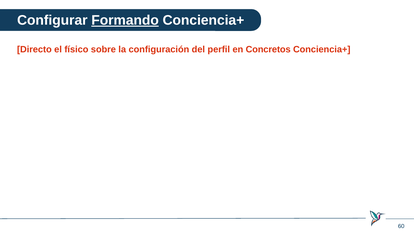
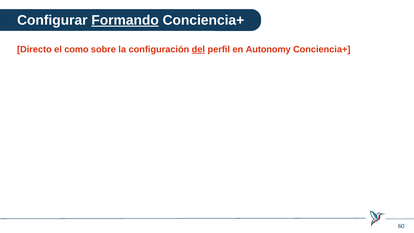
físico: físico -> como
del underline: none -> present
Concretos: Concretos -> Autonomy
